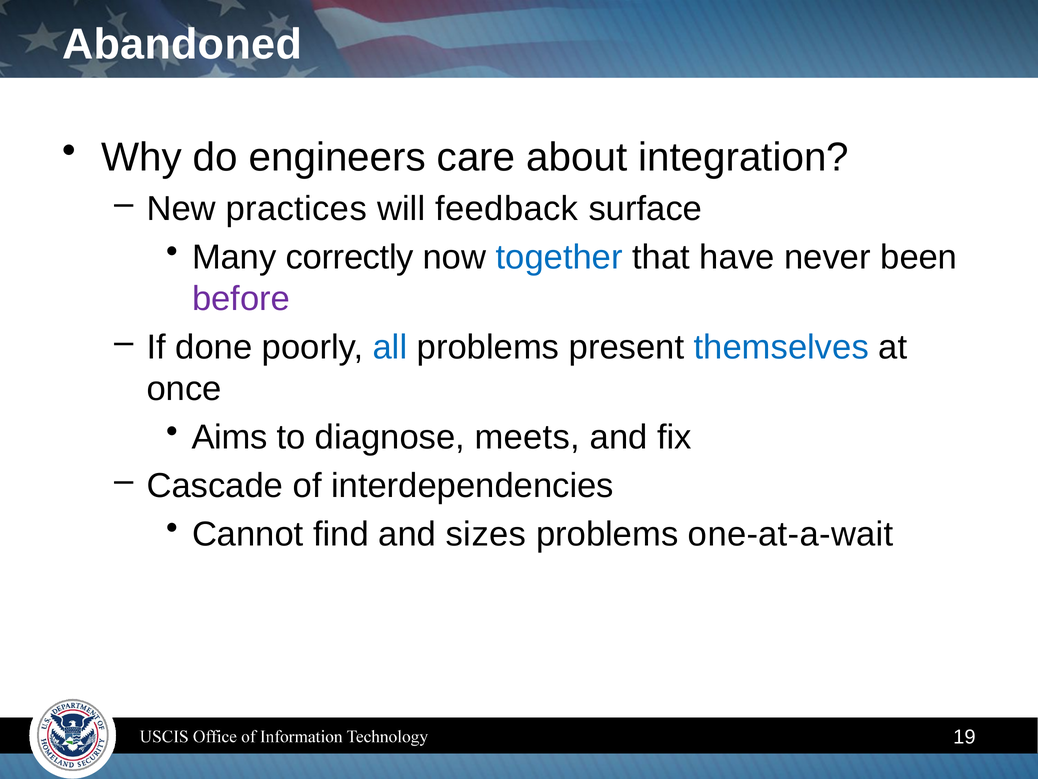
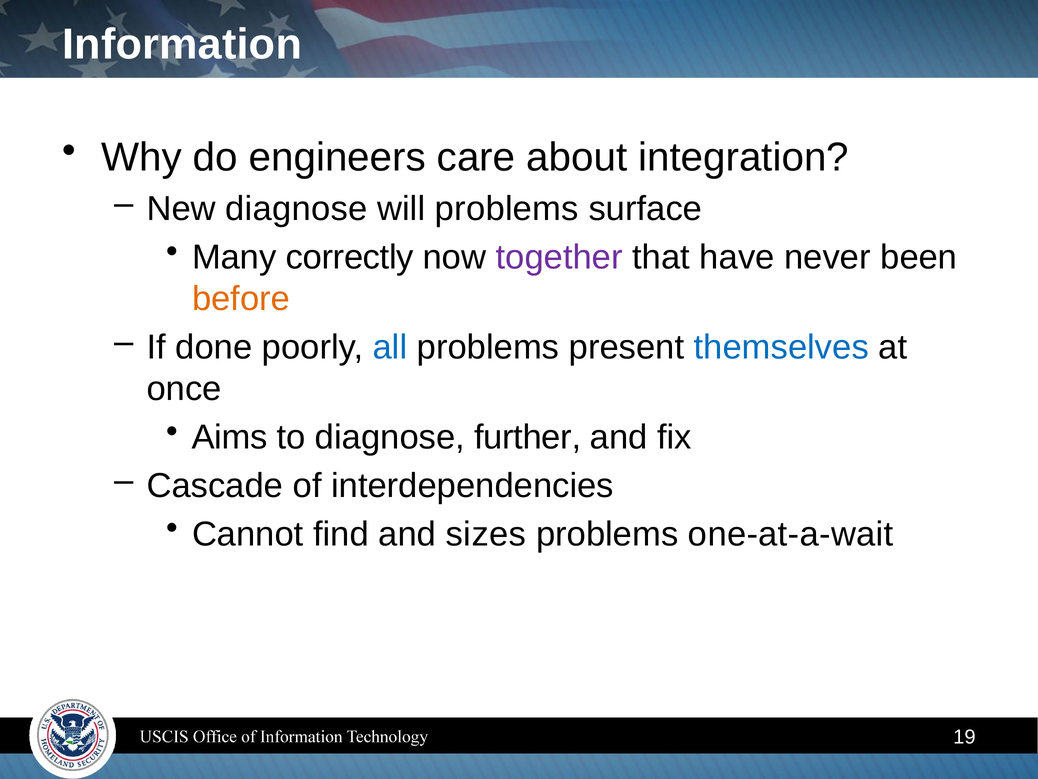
Abandoned: Abandoned -> Information
New practices: practices -> diagnose
will feedback: feedback -> problems
together colour: blue -> purple
before colour: purple -> orange
meets: meets -> further
